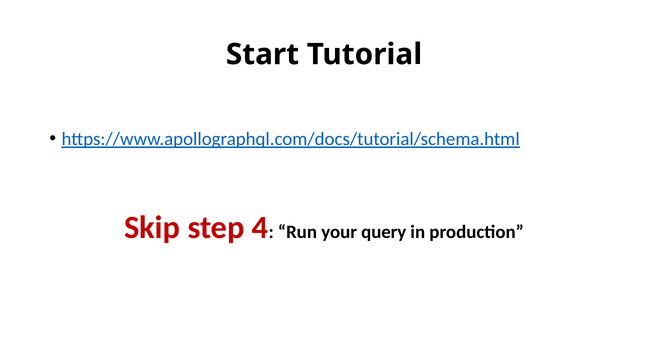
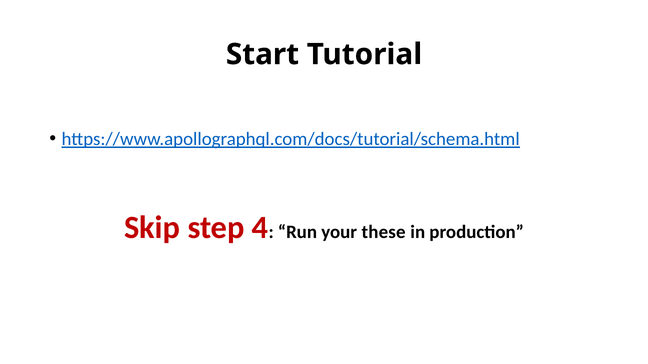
query: query -> these
